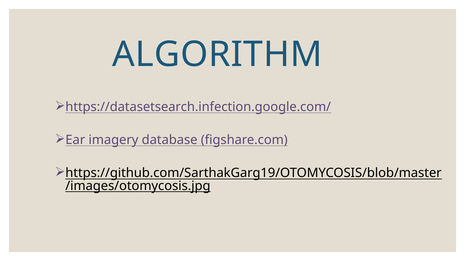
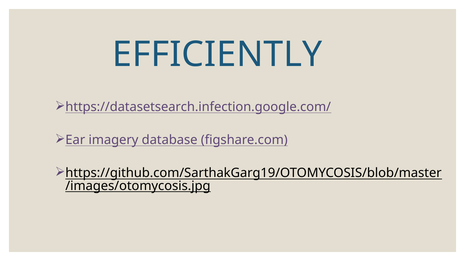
ALGORITHM: ALGORITHM -> EFFICIENTLY
